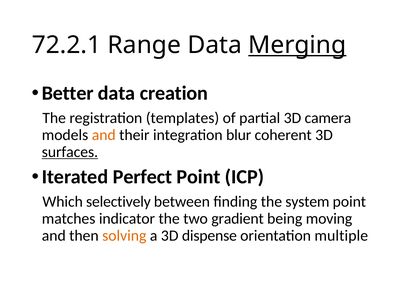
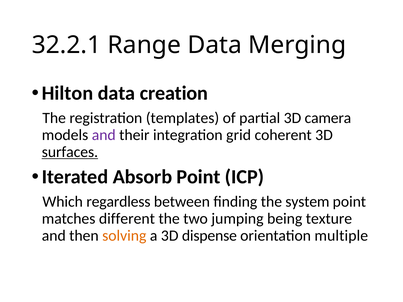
72.2.1: 72.2.1 -> 32.2.1
Merging underline: present -> none
Better: Better -> Hilton
and at (104, 135) colour: orange -> purple
blur: blur -> grid
Perfect: Perfect -> Absorb
selectively: selectively -> regardless
indicator: indicator -> different
gradient: gradient -> jumping
moving: moving -> texture
